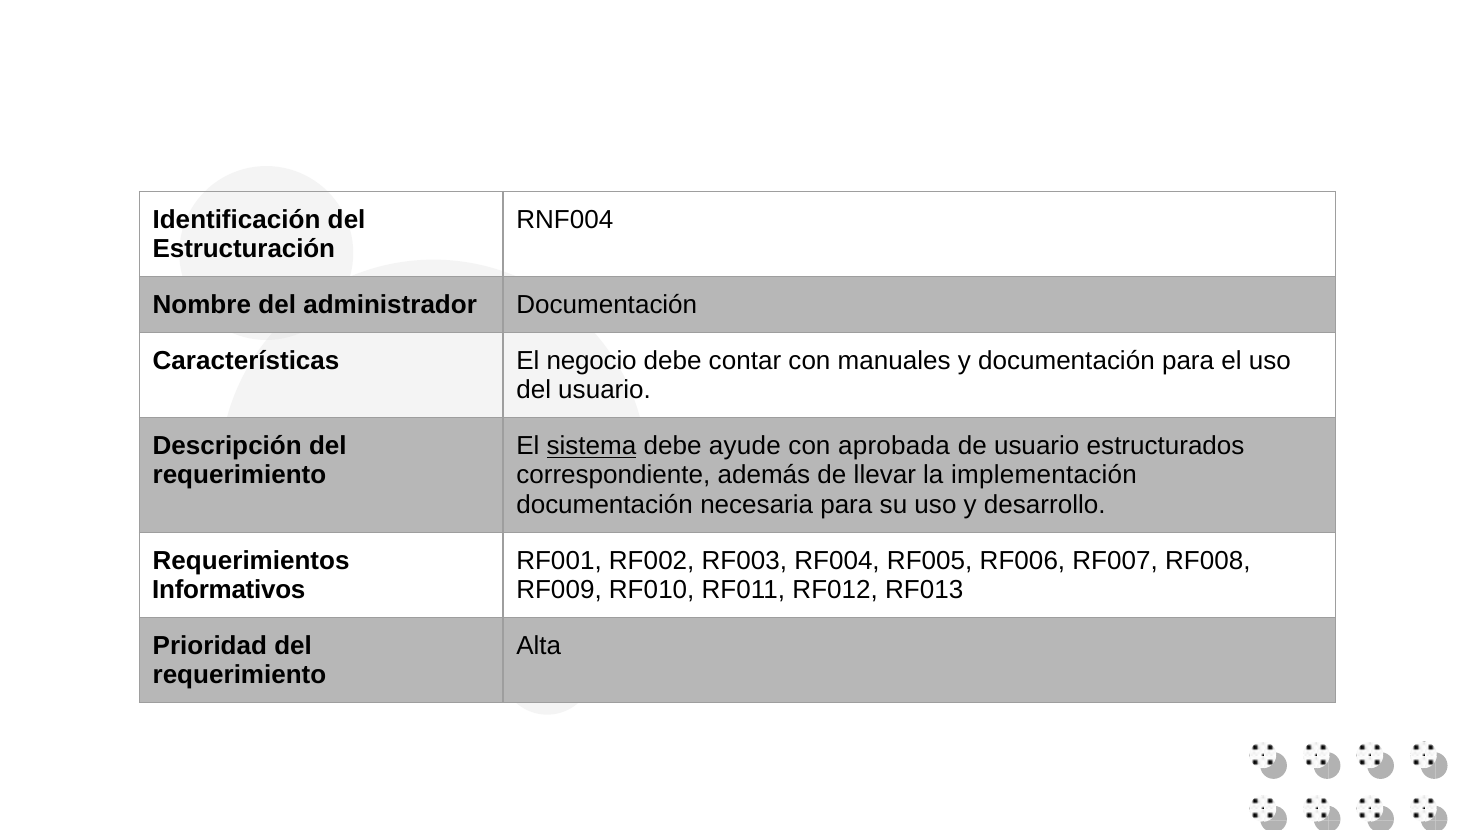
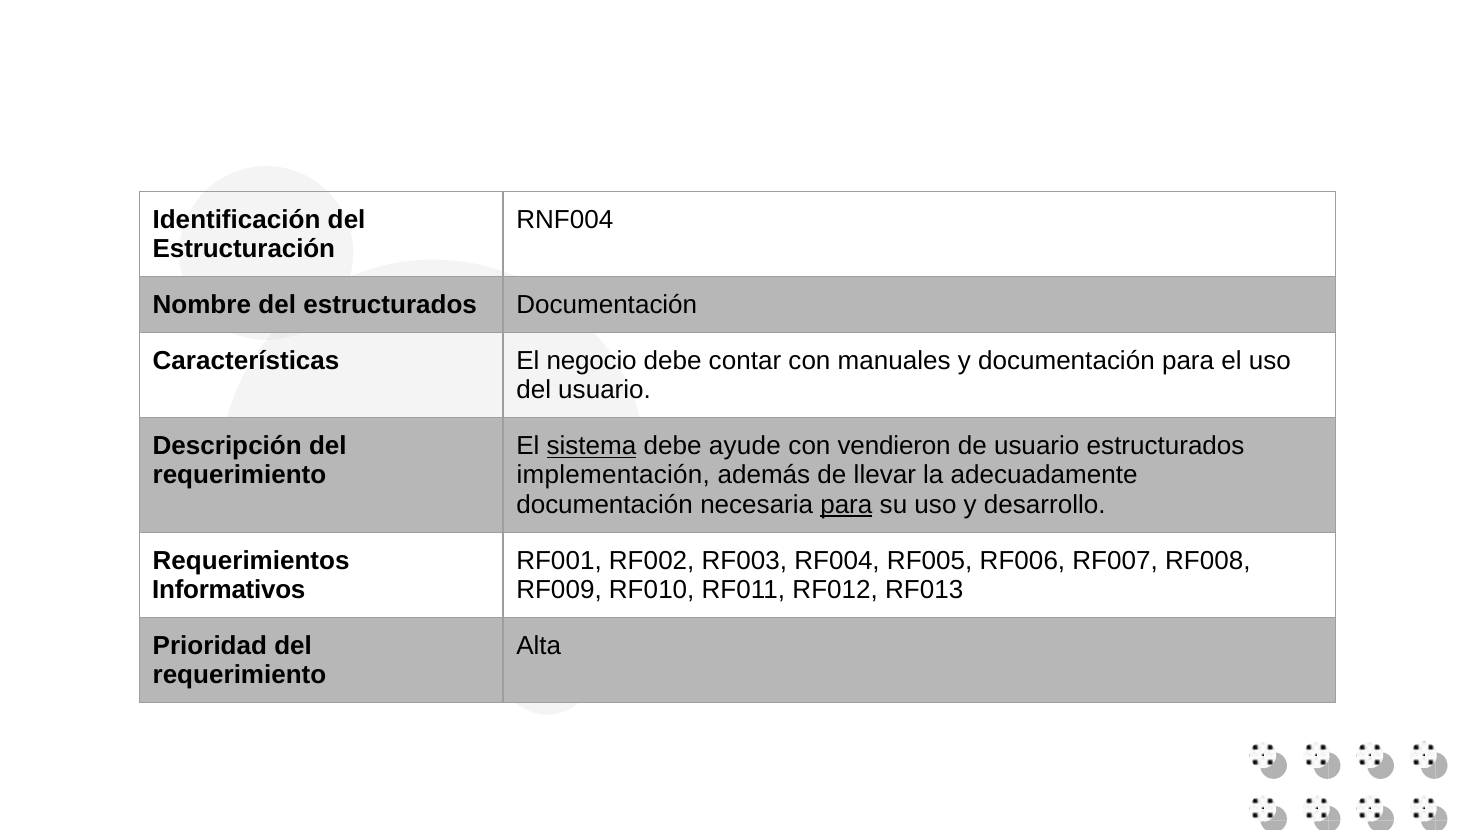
del administrador: administrador -> estructurados
aprobada: aprobada -> vendieron
correspondiente: correspondiente -> implementación
implementación: implementación -> adecuadamente
para at (846, 504) underline: none -> present
